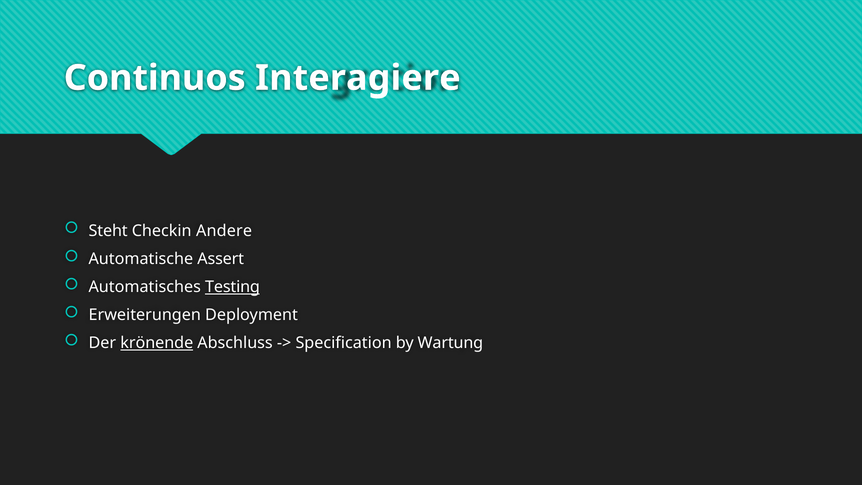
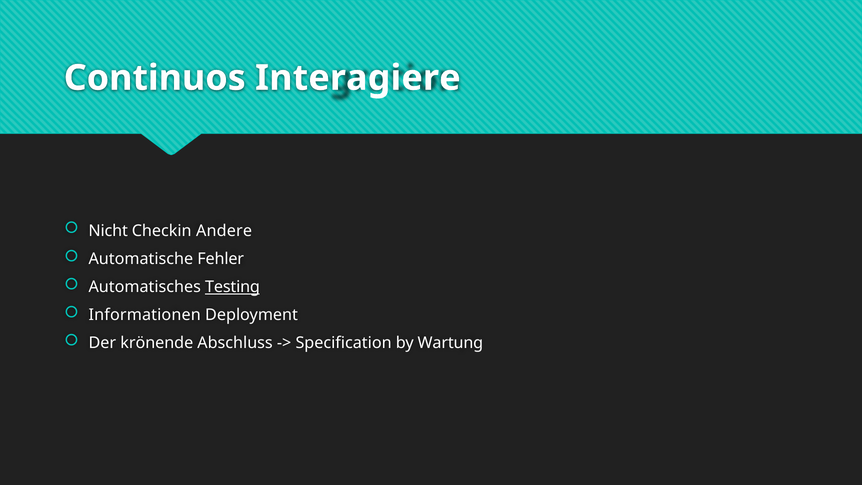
Steht: Steht -> Nicht
Assert: Assert -> Fehler
Erweiterungen: Erweiterungen -> Informationen
krönende underline: present -> none
